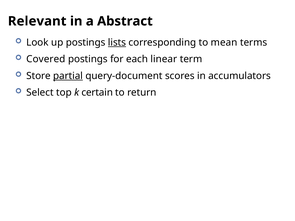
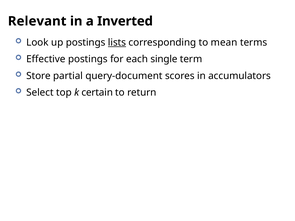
Abstract: Abstract -> Inverted
Covered: Covered -> Effective
linear: linear -> single
partial underline: present -> none
